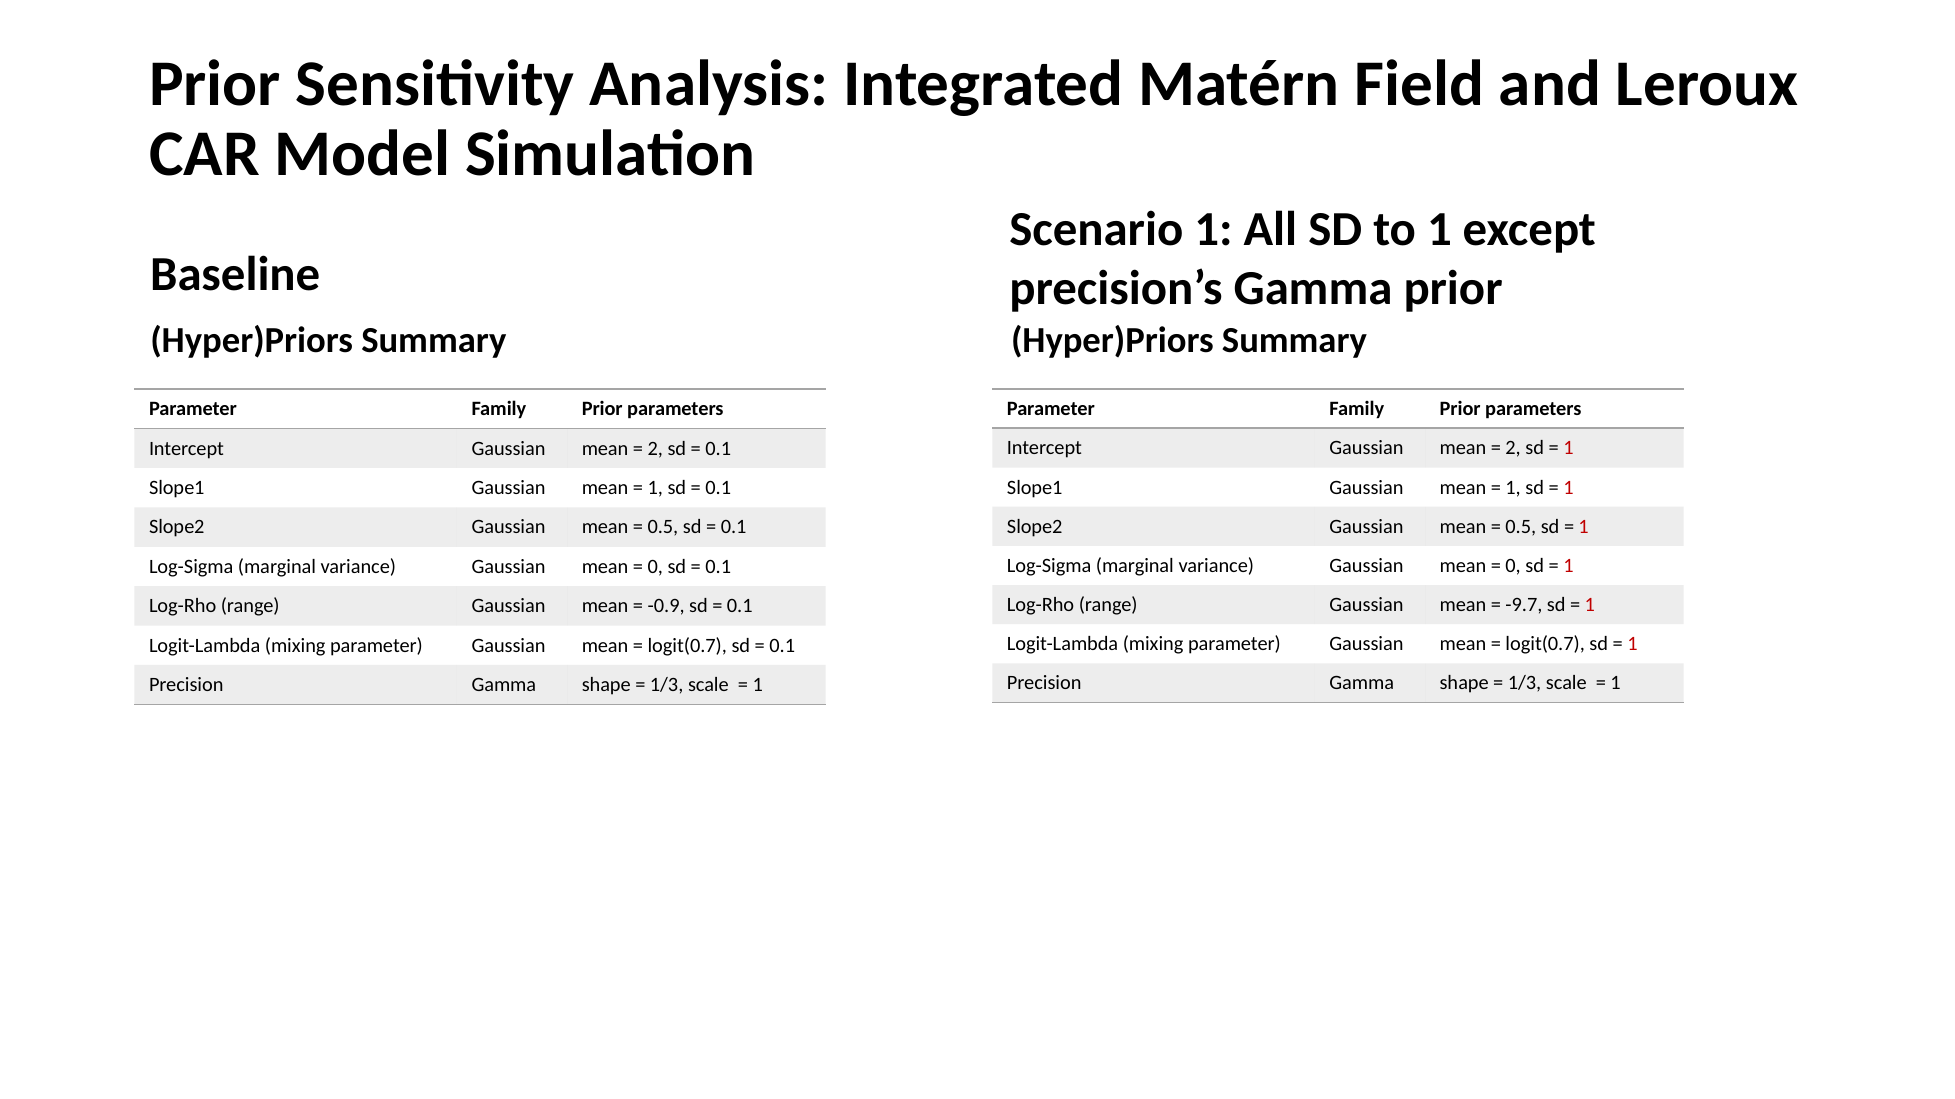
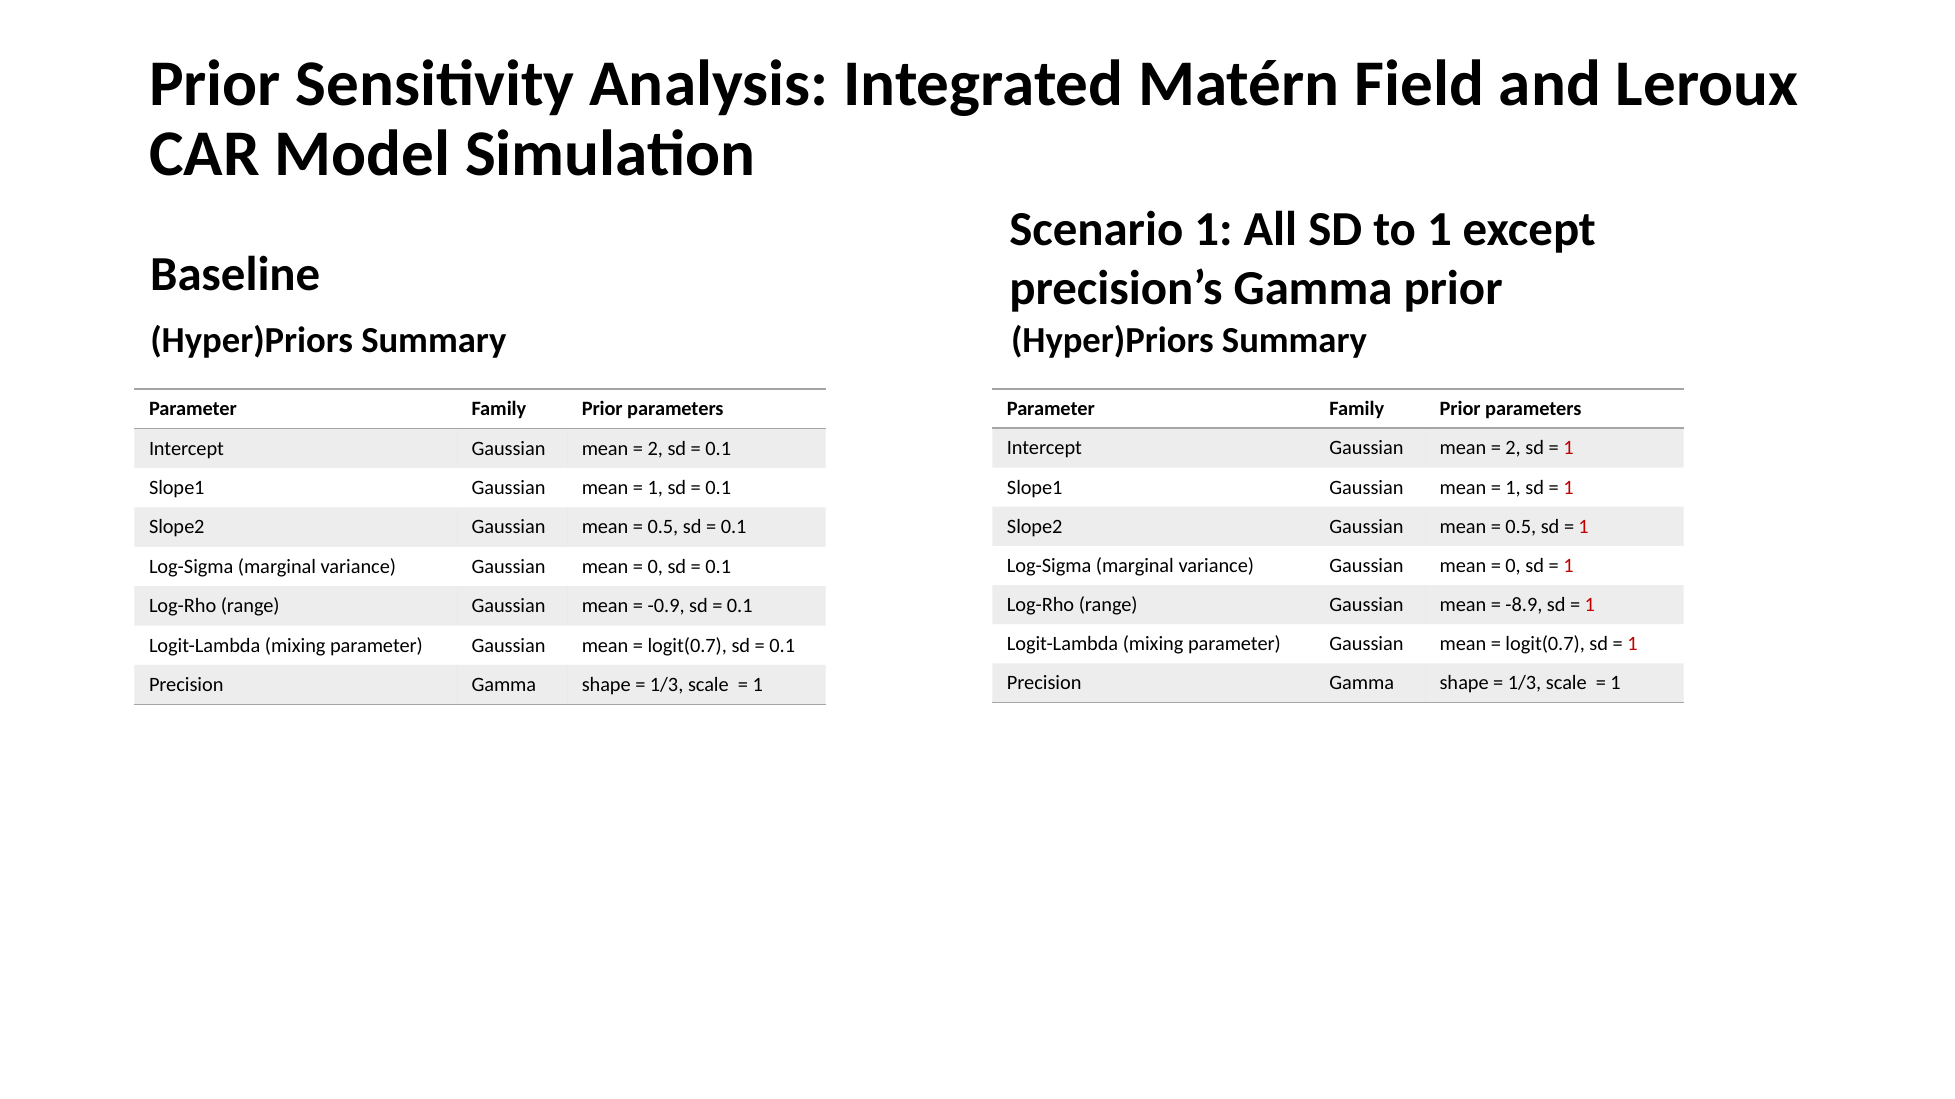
-9.7: -9.7 -> -8.9
